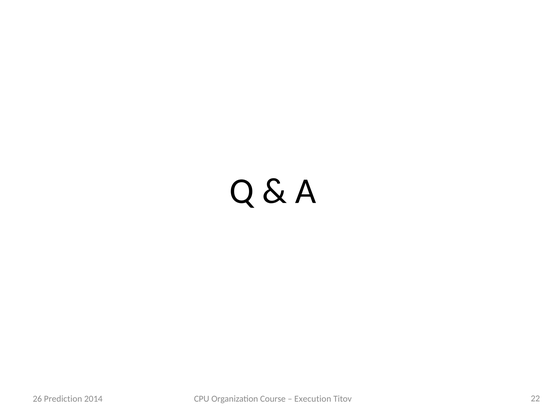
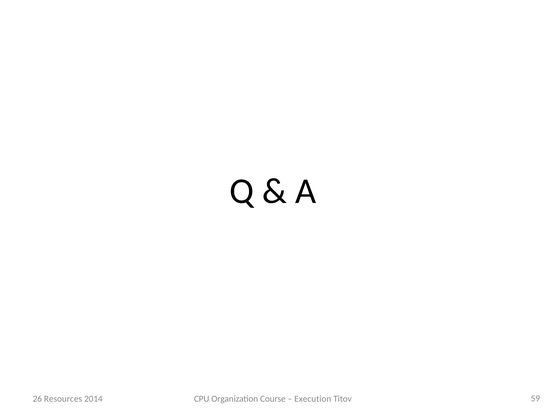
Prediction: Prediction -> Resources
22: 22 -> 59
